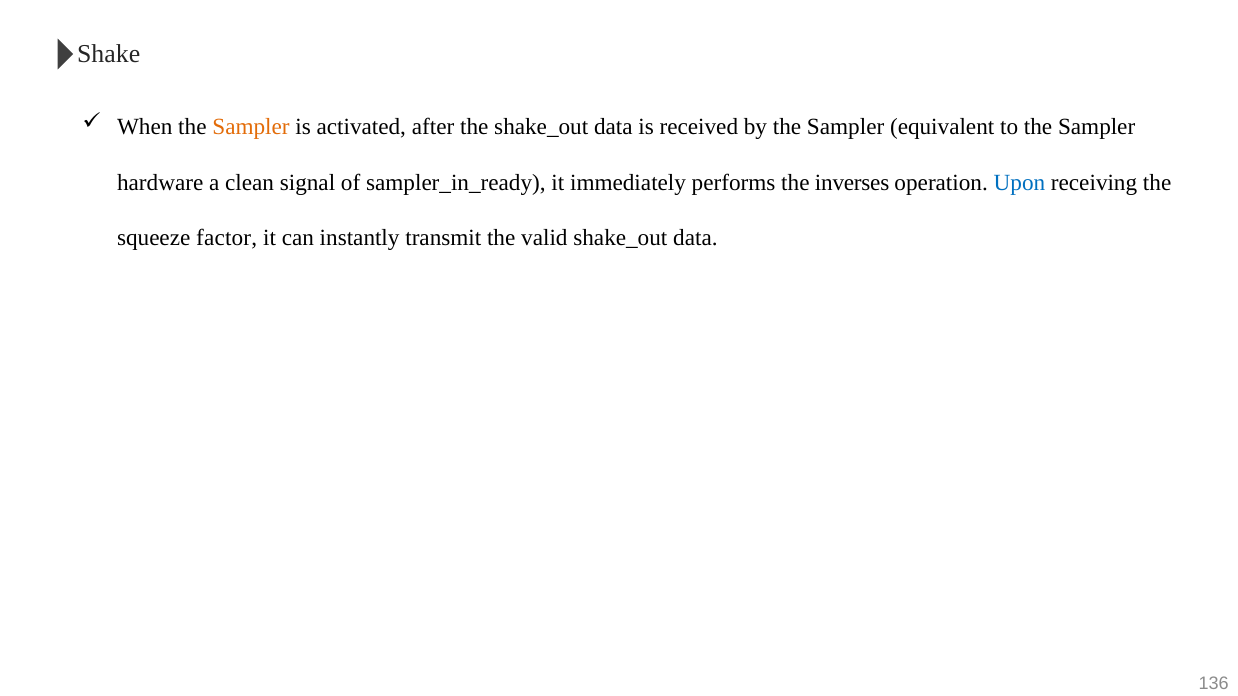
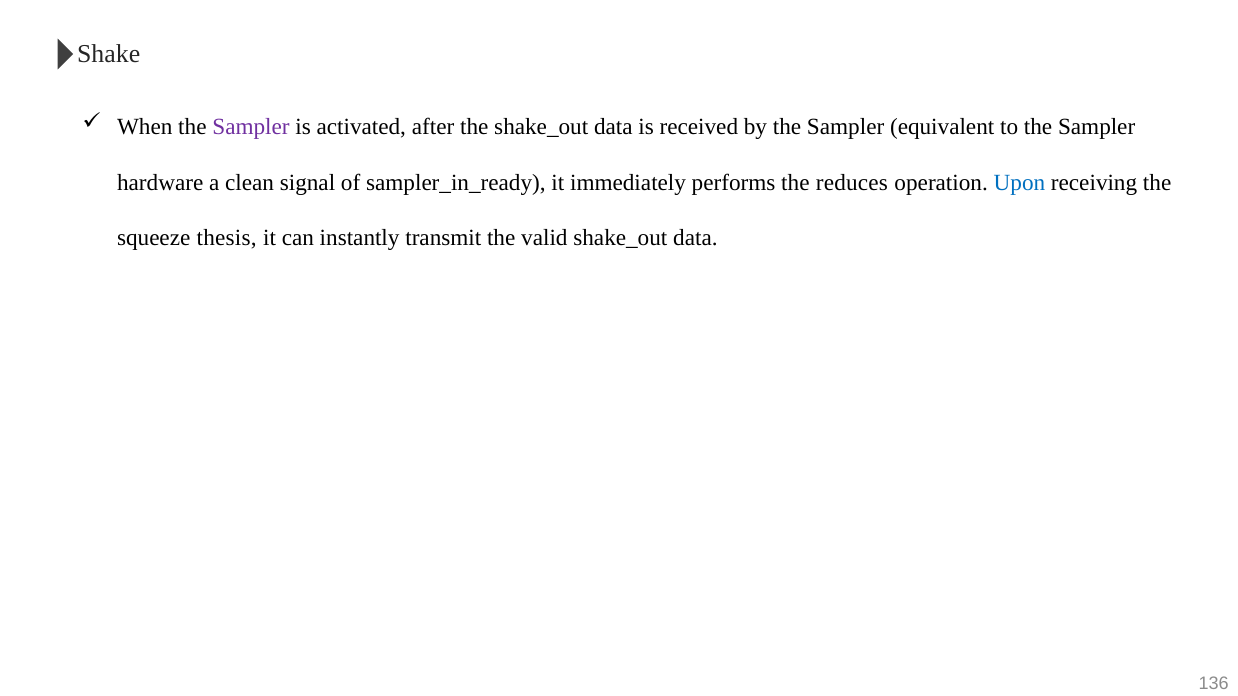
Sampler at (251, 127) colour: orange -> purple
inverses: inverses -> reduces
factor: factor -> thesis
